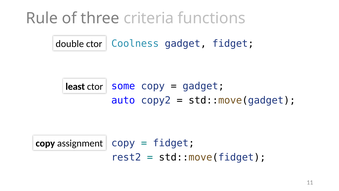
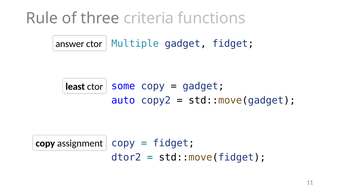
Coolness: Coolness -> Multiple
double: double -> answer
rest2: rest2 -> dtor2
